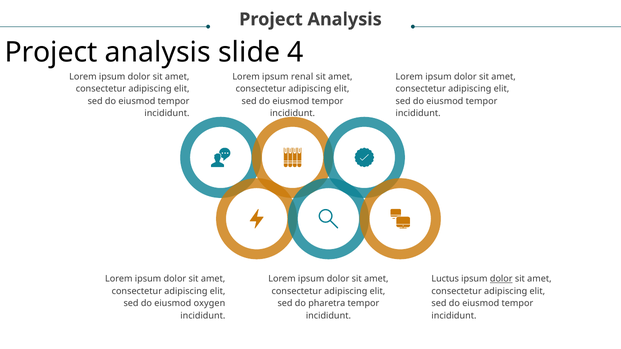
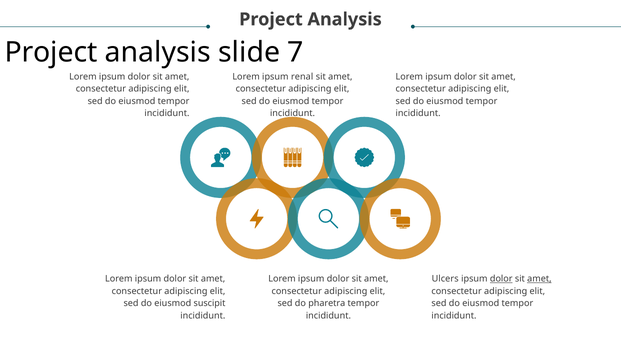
4: 4 -> 7
Luctus: Luctus -> Ulcers
amet at (539, 279) underline: none -> present
oxygen: oxygen -> suscipit
